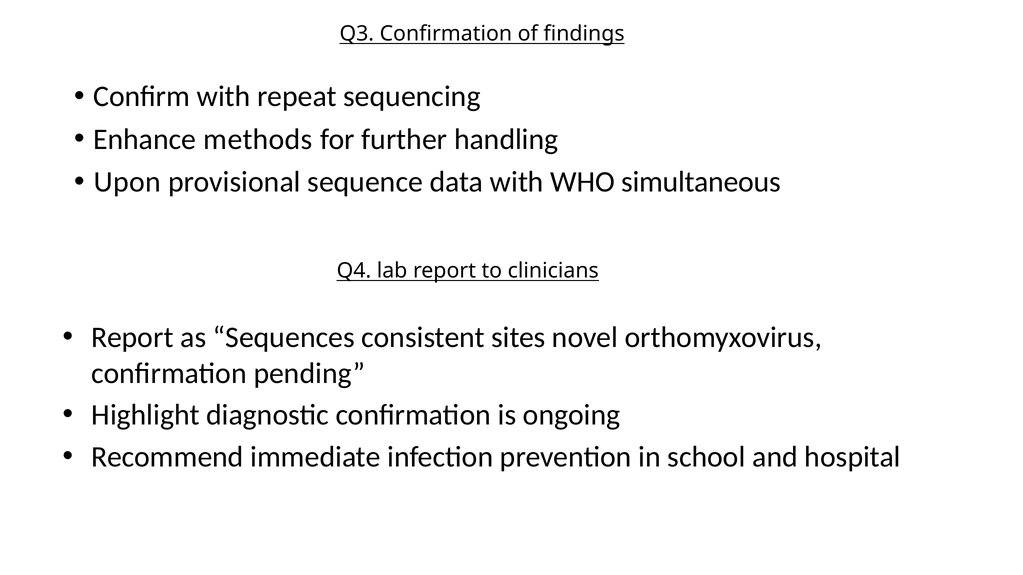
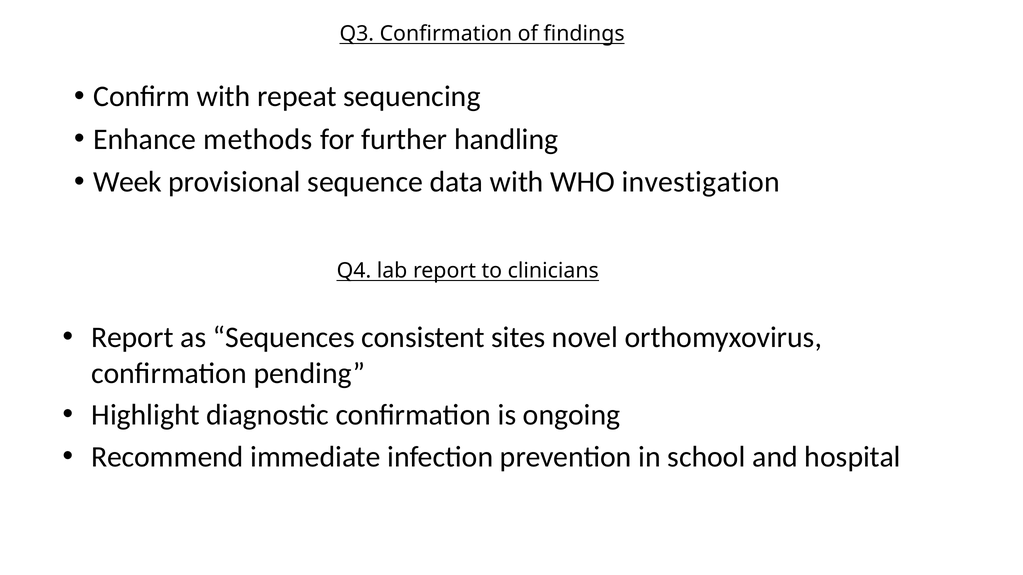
Upon: Upon -> Week
simultaneous: simultaneous -> investigation
